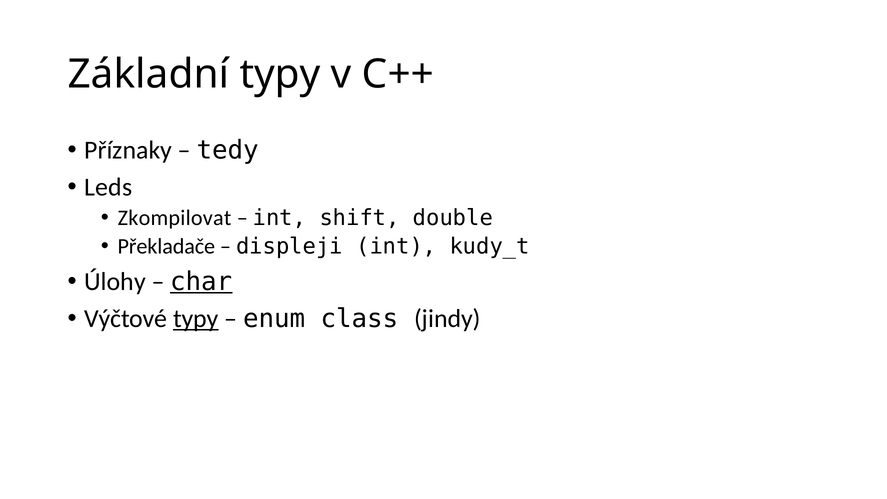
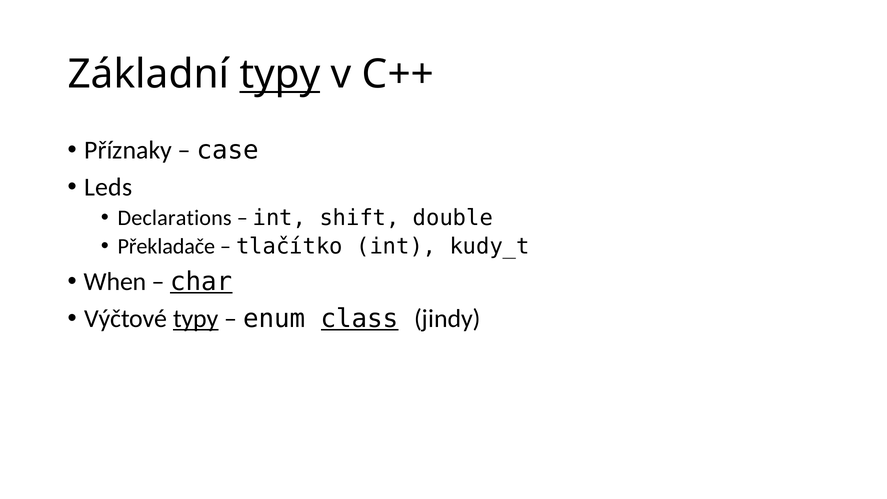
typy at (280, 75) underline: none -> present
tedy: tedy -> case
Zkompilovat: Zkompilovat -> Declarations
displeji: displeji -> tlačítko
Úlohy: Úlohy -> When
class underline: none -> present
